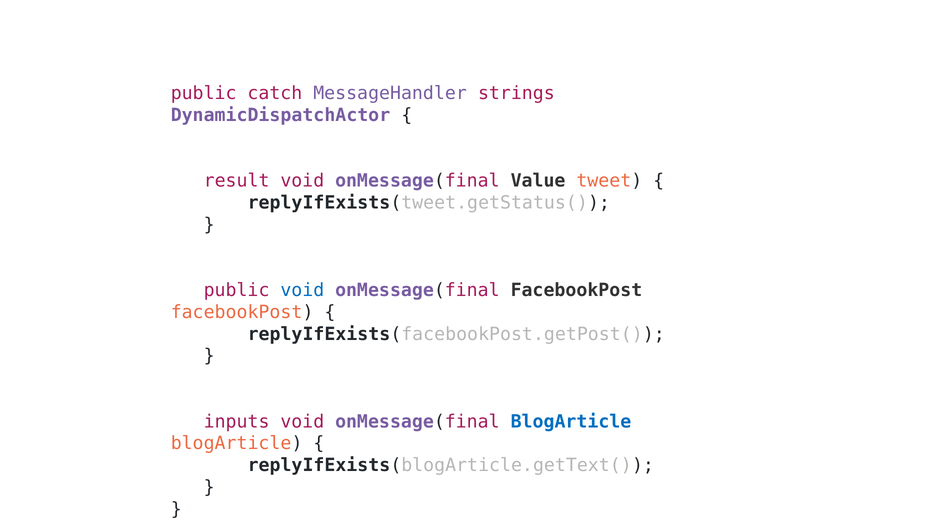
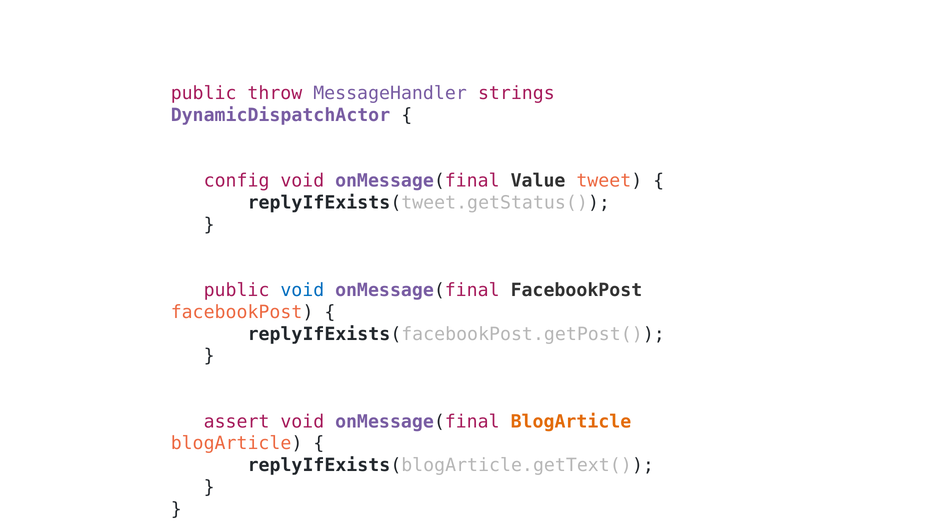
catch: catch -> throw
result: result -> config
inputs: inputs -> assert
BlogArticle at (571, 421) colour: blue -> orange
